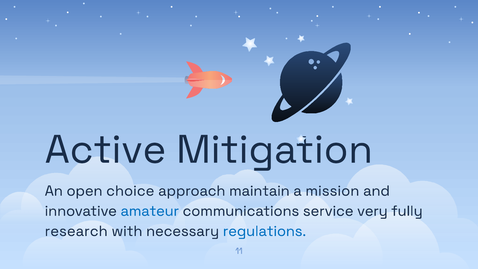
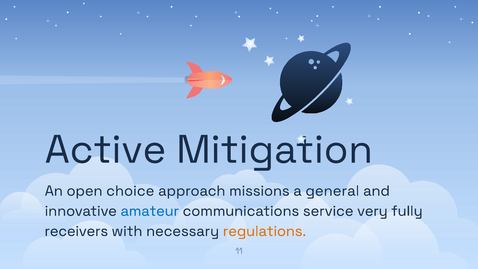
maintain: maintain -> missions
mission: mission -> general
research: research -> receivers
regulations colour: blue -> orange
